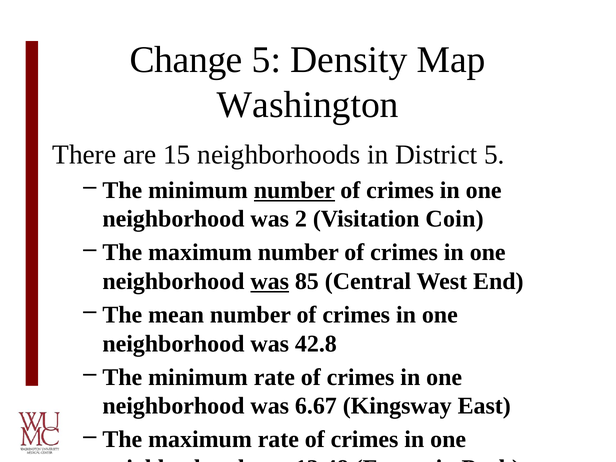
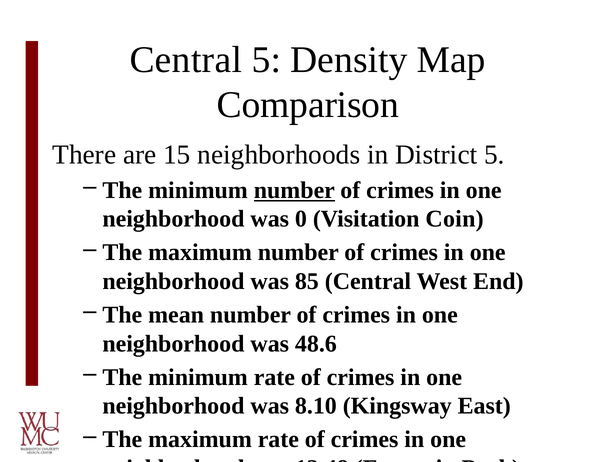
Change at (186, 60): Change -> Central
Washington: Washington -> Comparison
2: 2 -> 0
was at (270, 281) underline: present -> none
42.8: 42.8 -> 48.6
6.67: 6.67 -> 8.10
